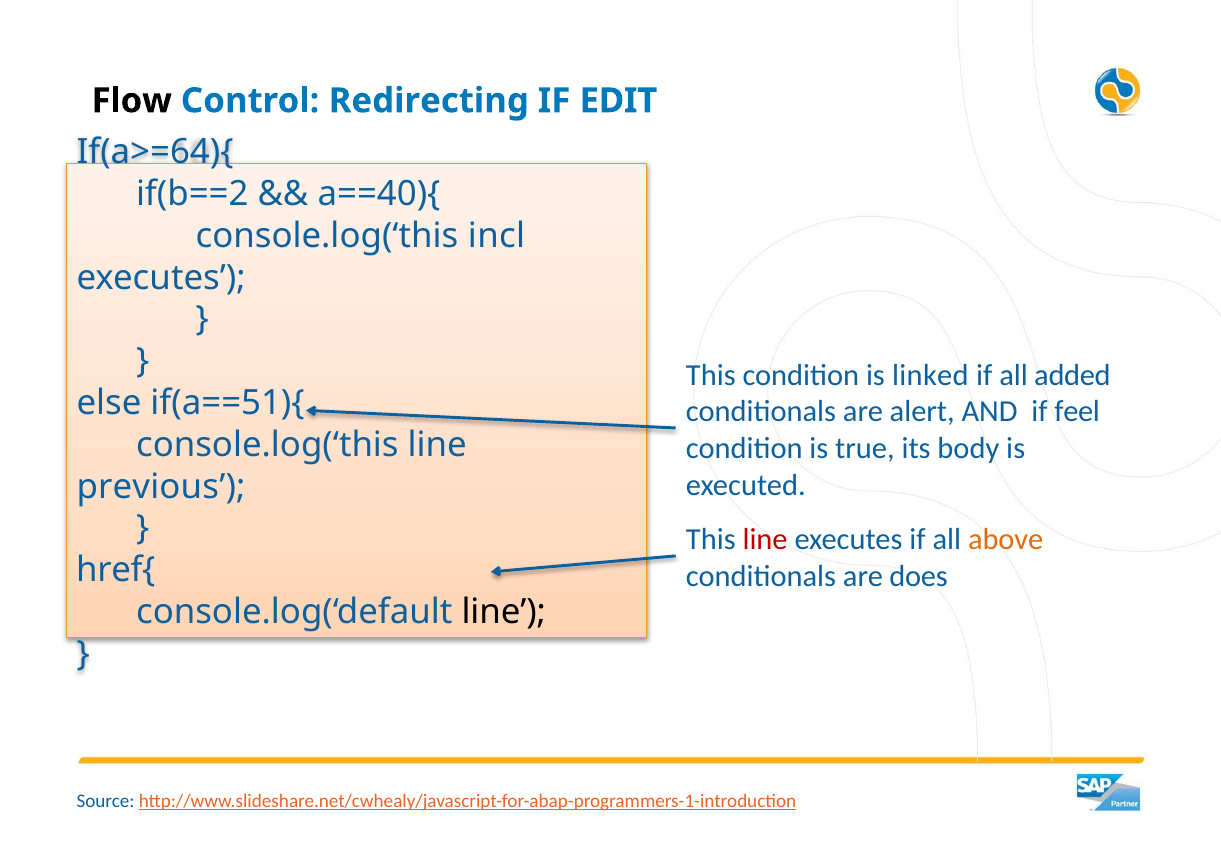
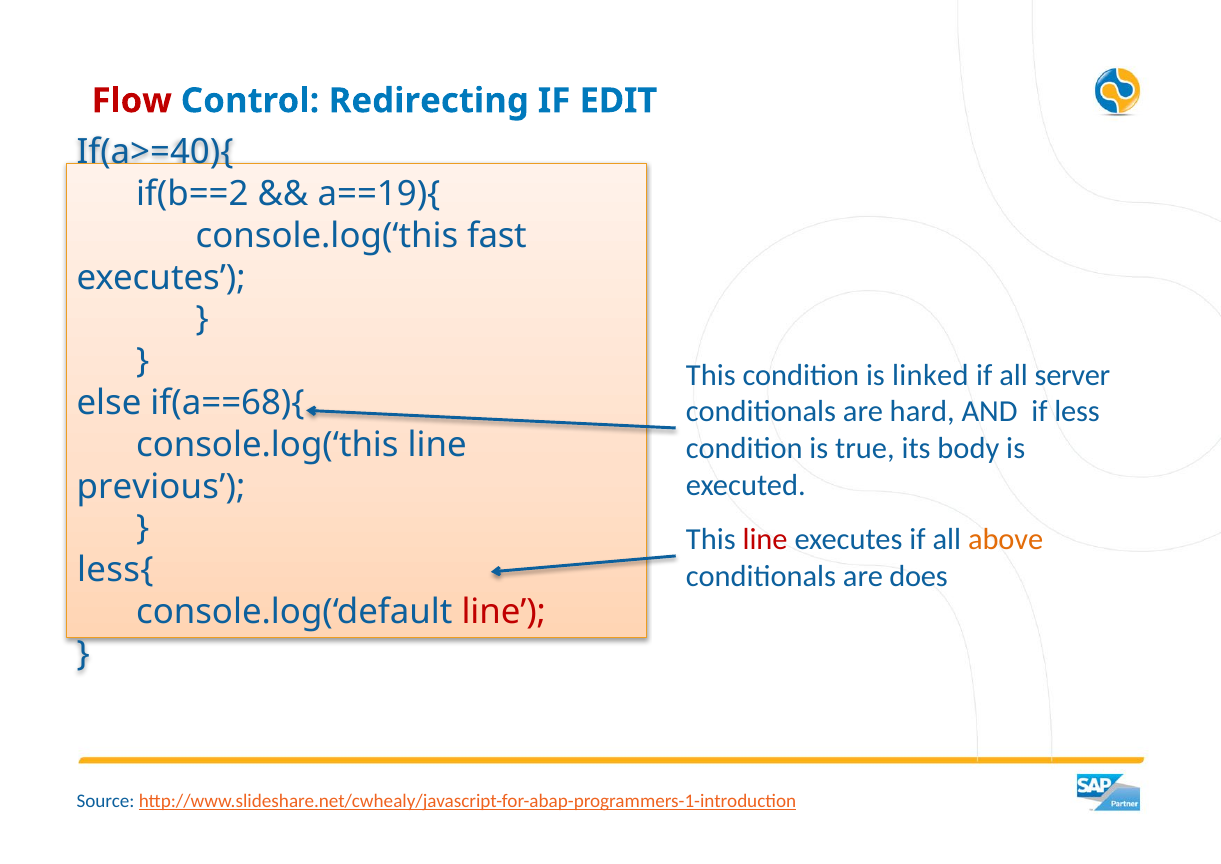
Flow colour: black -> red
If(a>=64){: If(a>=64){ -> If(a>=40){
a==40){: a==40){ -> a==19){
incl: incl -> fast
added: added -> server
if(a==51){: if(a==51){ -> if(a==68){
alert: alert -> hard
feel: feel -> less
href{: href{ -> less{
line at (504, 612) colour: black -> red
